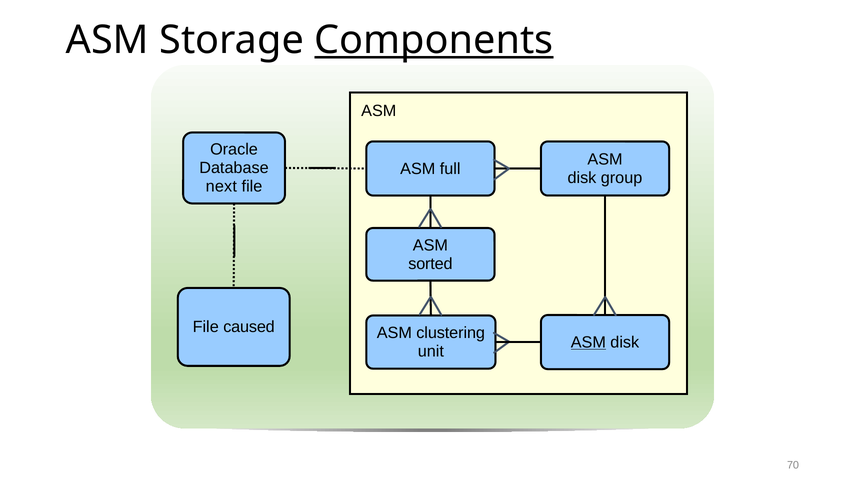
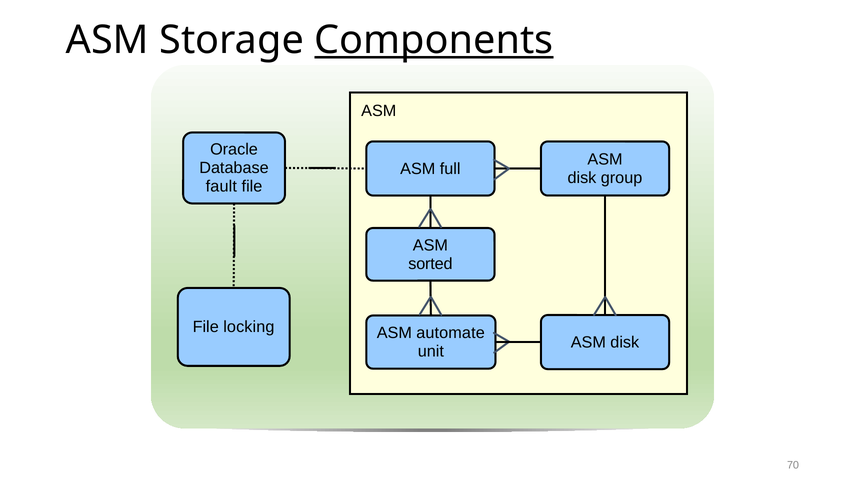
next: next -> fault
caused: caused -> locking
clustering: clustering -> automate
ASM at (588, 342) underline: present -> none
